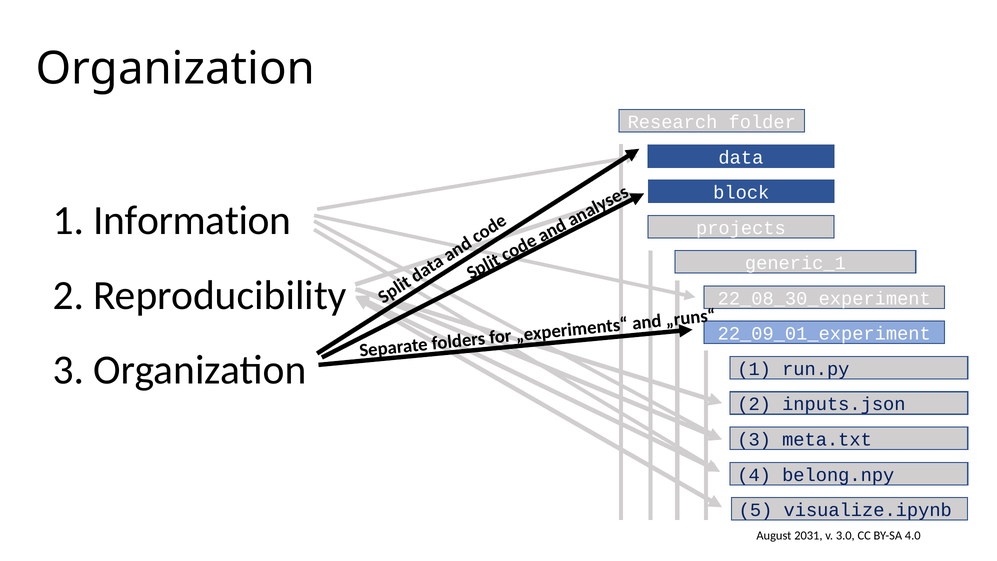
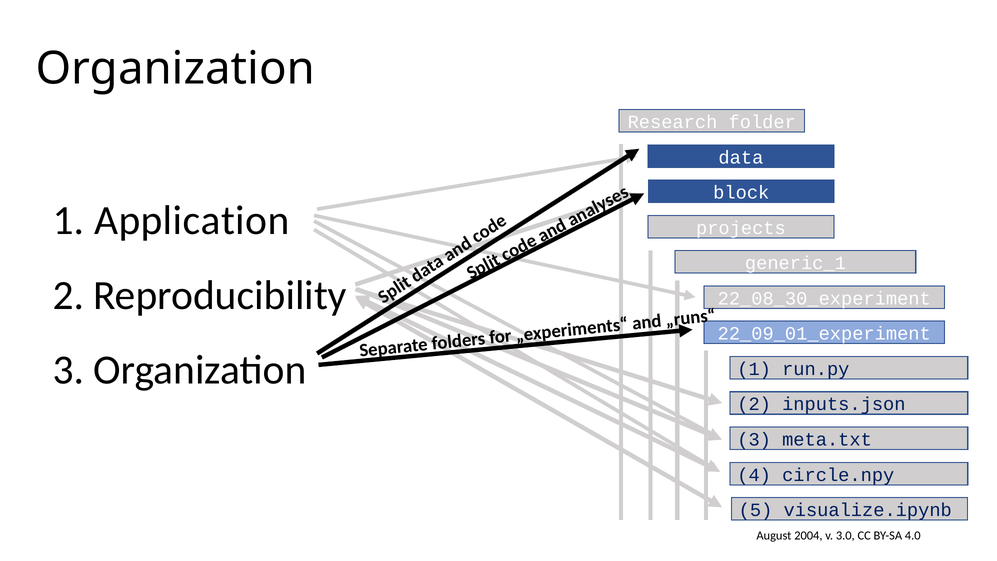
Information: Information -> Application
belong.npy: belong.npy -> circle.npy
2031: 2031 -> 2004
